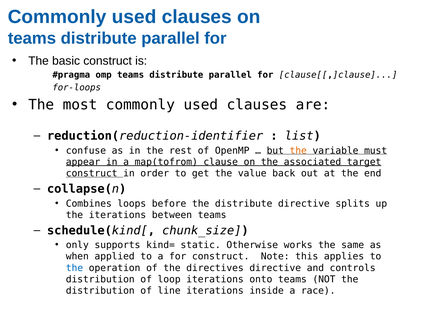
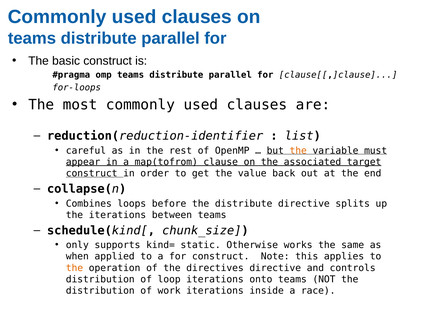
confuse: confuse -> careful
the at (74, 268) colour: blue -> orange
line: line -> work
